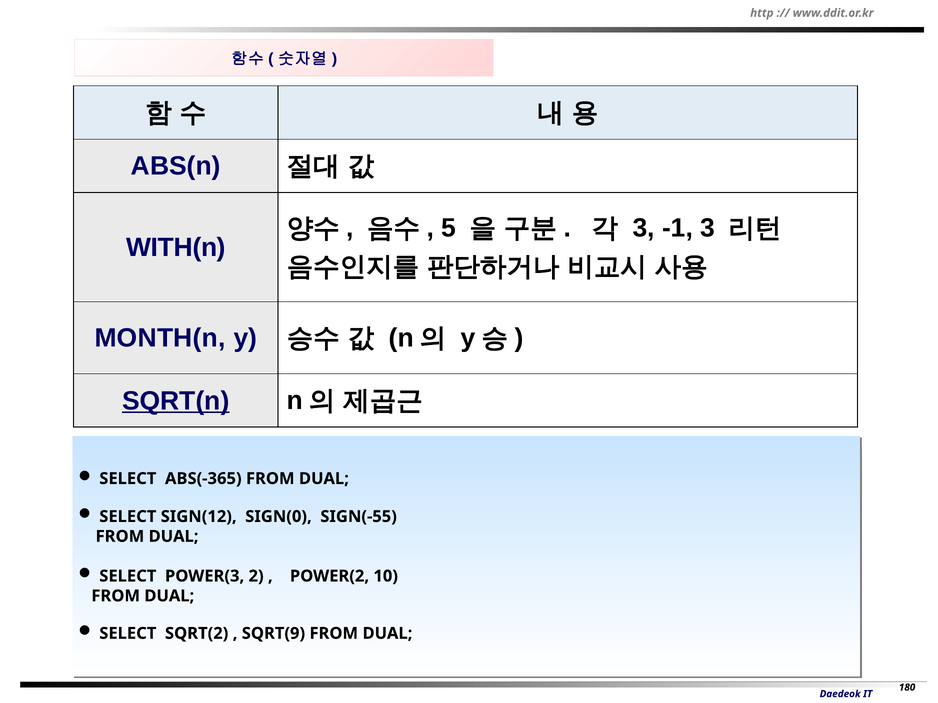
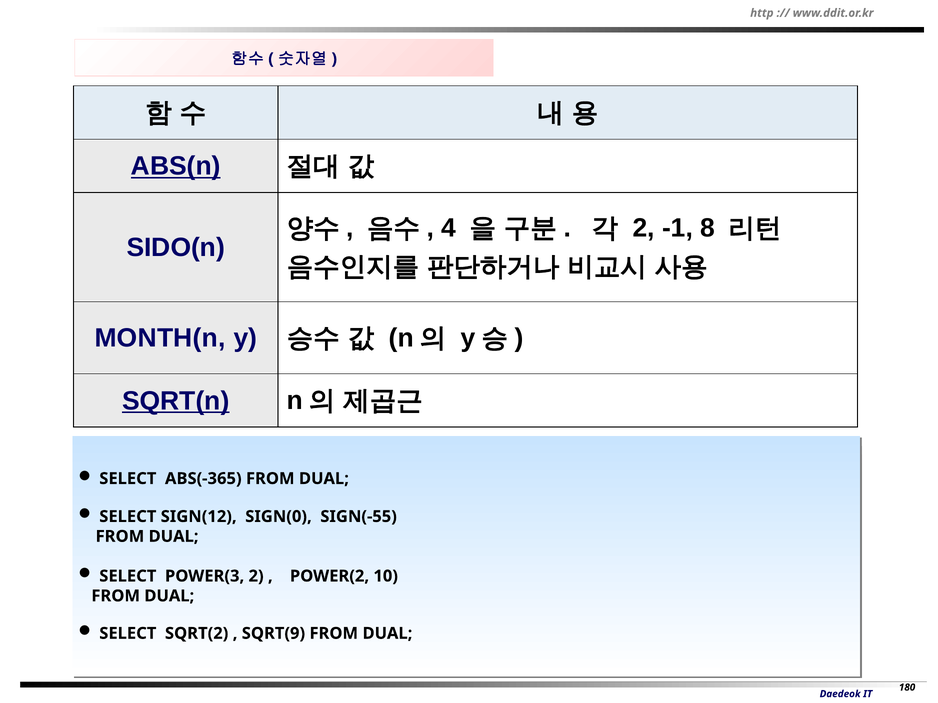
ABS(n underline: none -> present
5: 5 -> 4
3 at (644, 228): 3 -> 2
-1 3: 3 -> 8
WITH(n: WITH(n -> SIDO(n
